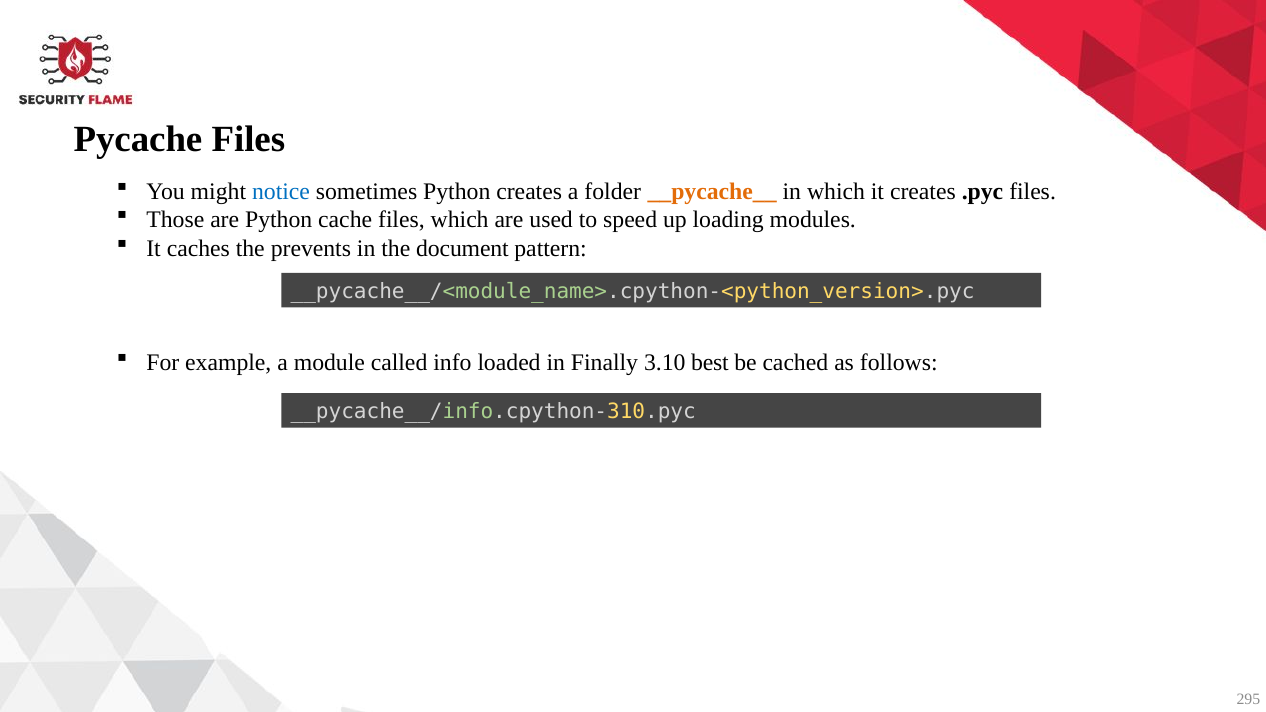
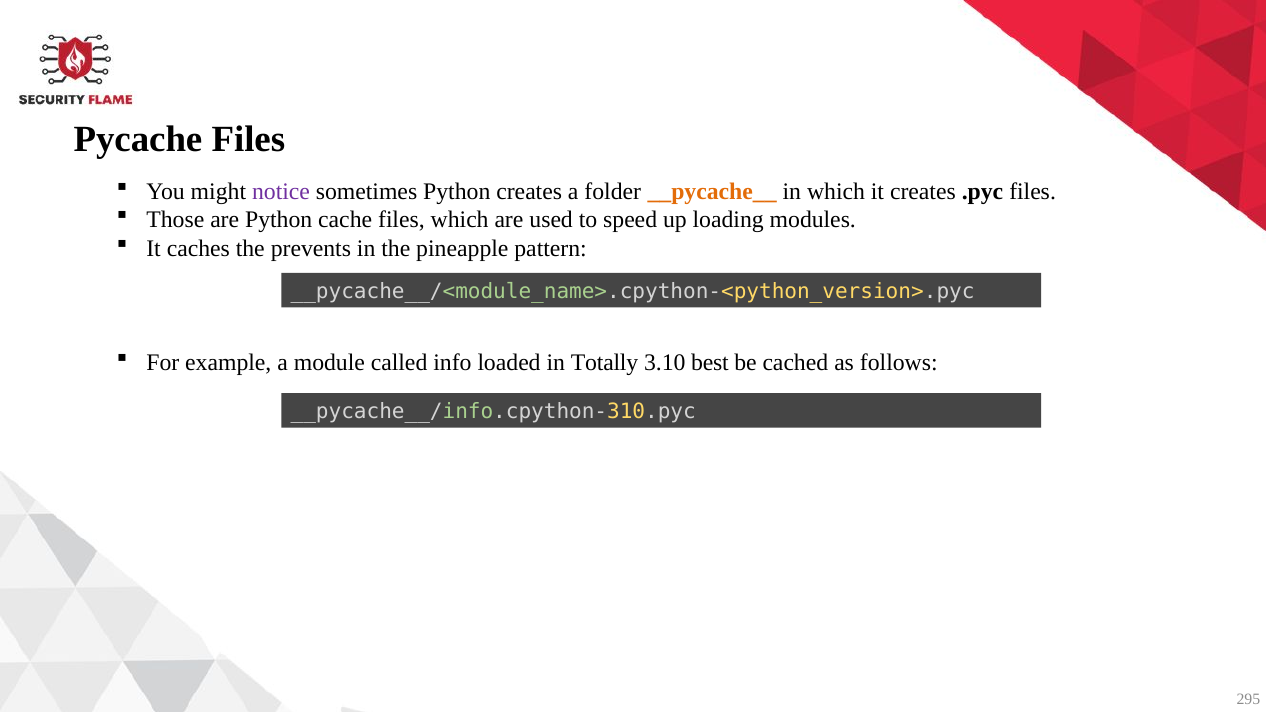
notice colour: blue -> purple
document: document -> pineapple
Finally: Finally -> Totally
